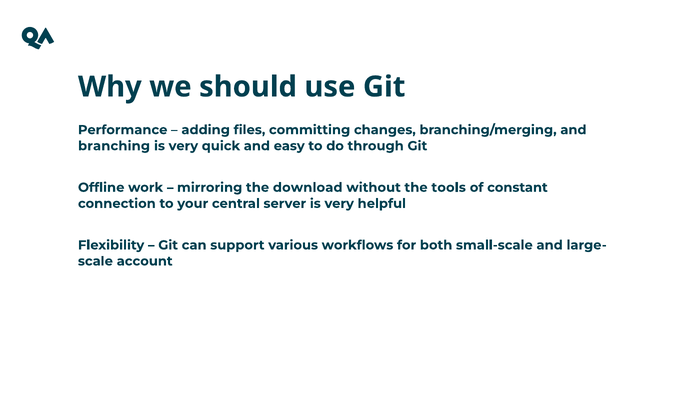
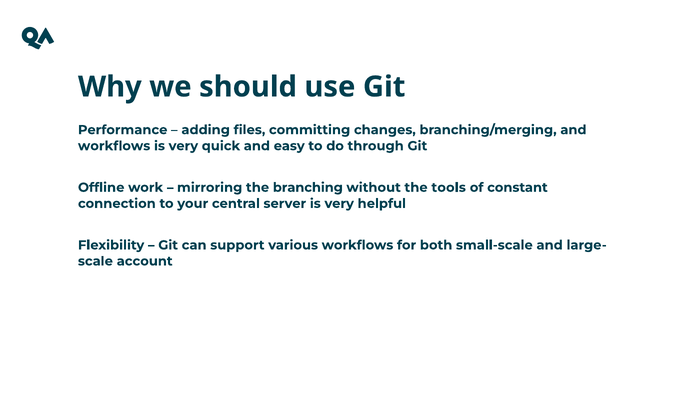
branching at (114, 146): branching -> workflows
download: download -> branching
